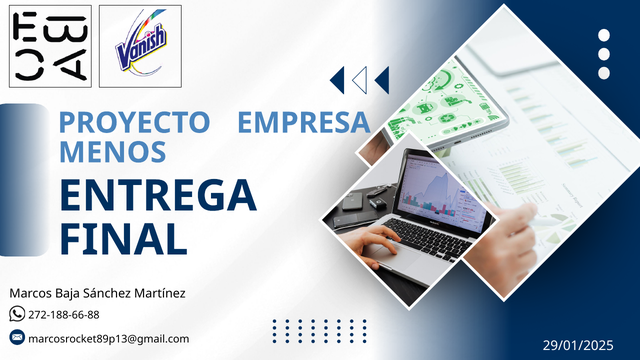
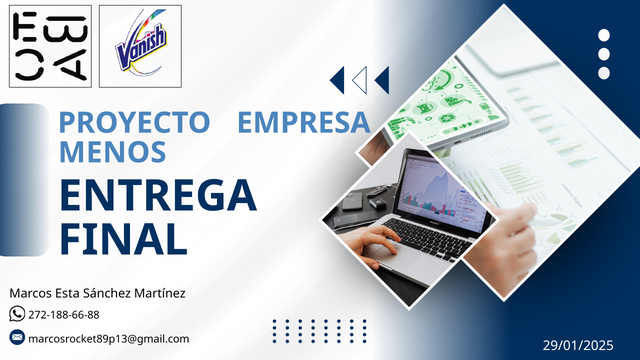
Baja: Baja -> Esta
